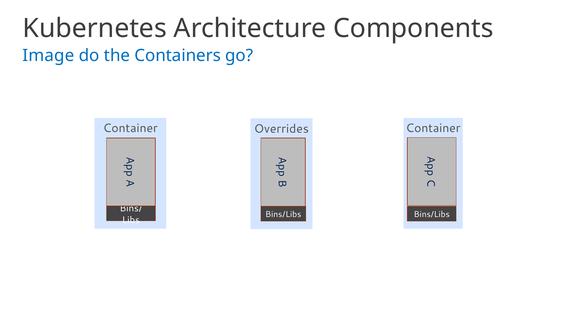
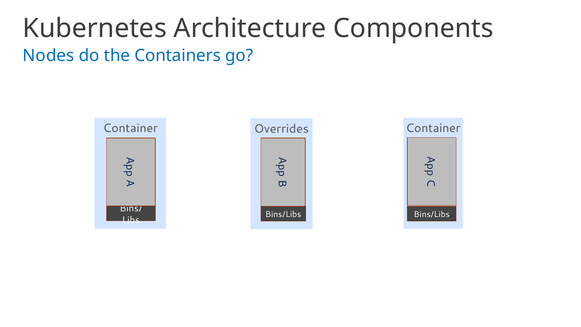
Image: Image -> Nodes
